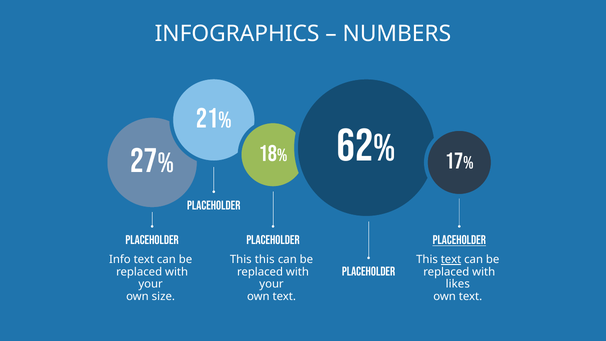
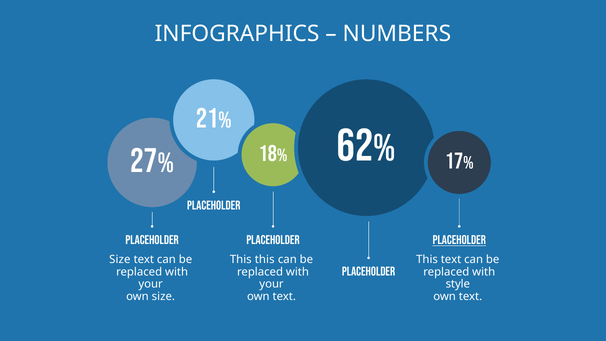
Info at (120, 260): Info -> Size
text at (451, 260) underline: present -> none
likes: likes -> style
